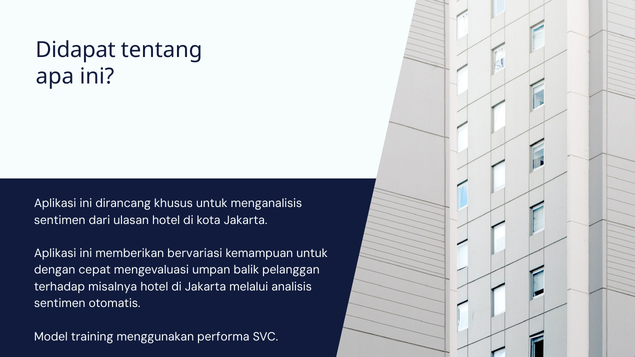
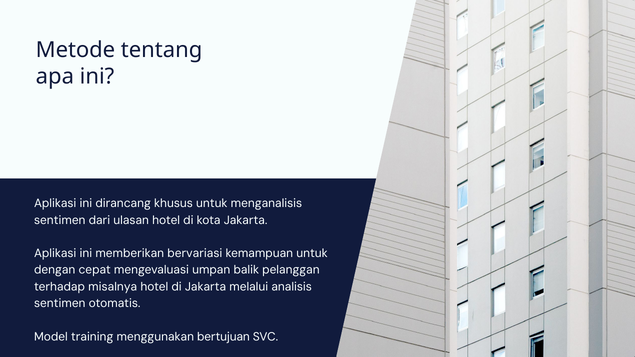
Didapat: Didapat -> Metode
performa: performa -> bertujuan
